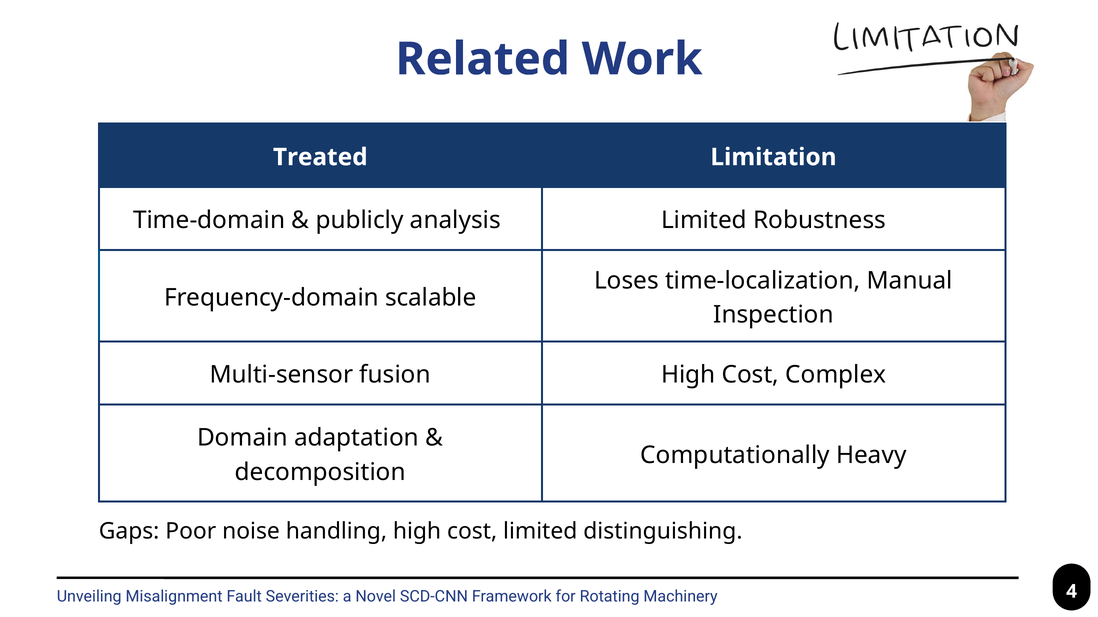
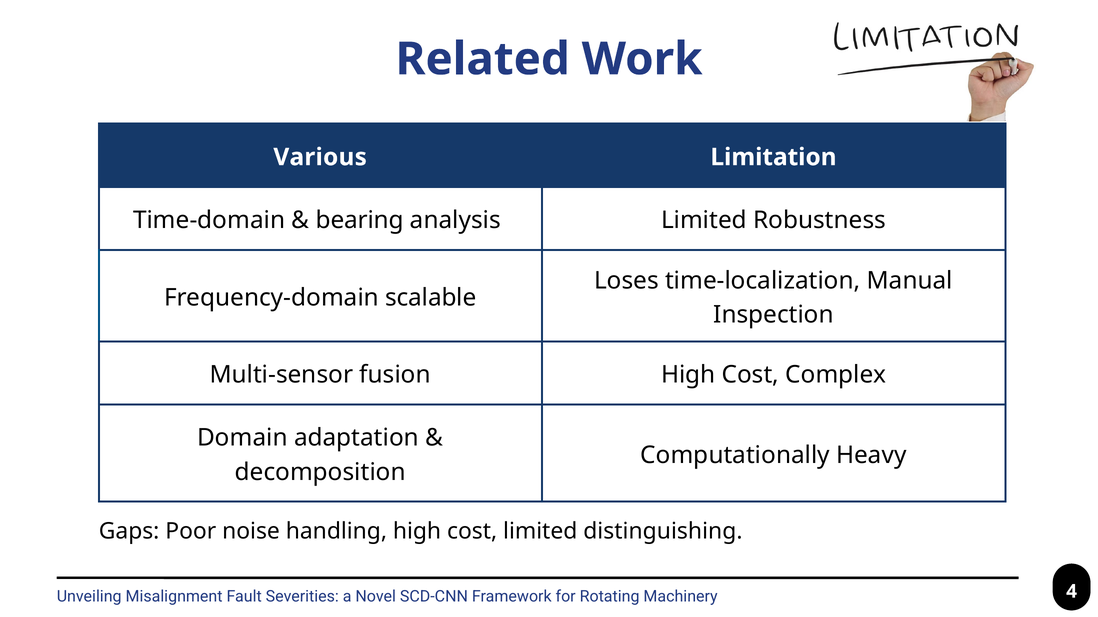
Treated: Treated -> Various
publicly: publicly -> bearing
